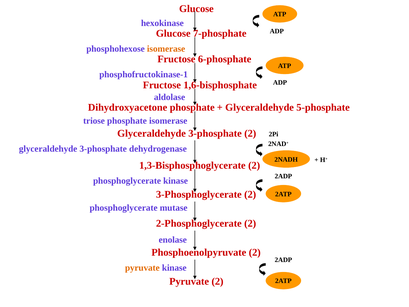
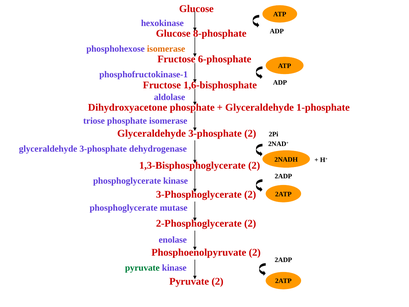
7-phosphate: 7-phosphate -> 8-phosphate
5-phosphate: 5-phosphate -> 1-phosphate
pyruvate at (142, 268) colour: orange -> green
